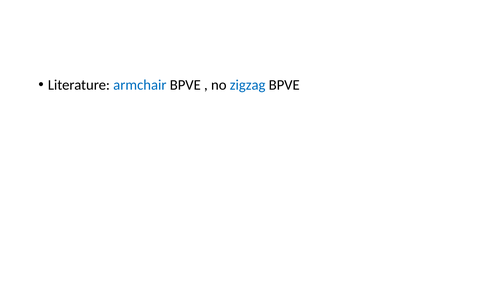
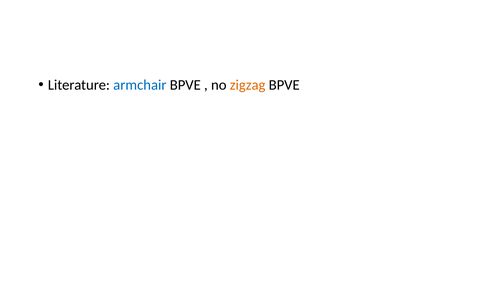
zigzag colour: blue -> orange
